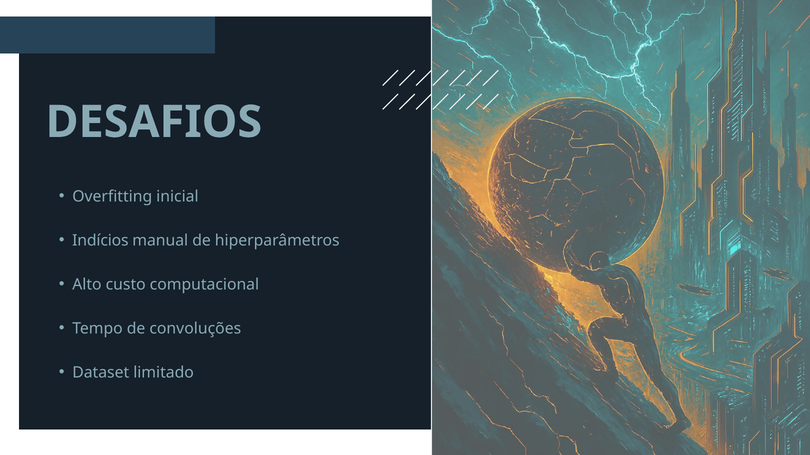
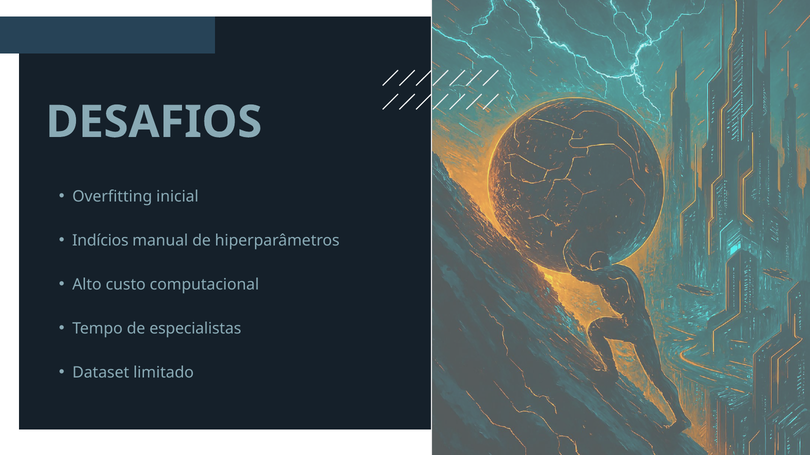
convoluções: convoluções -> especialistas
